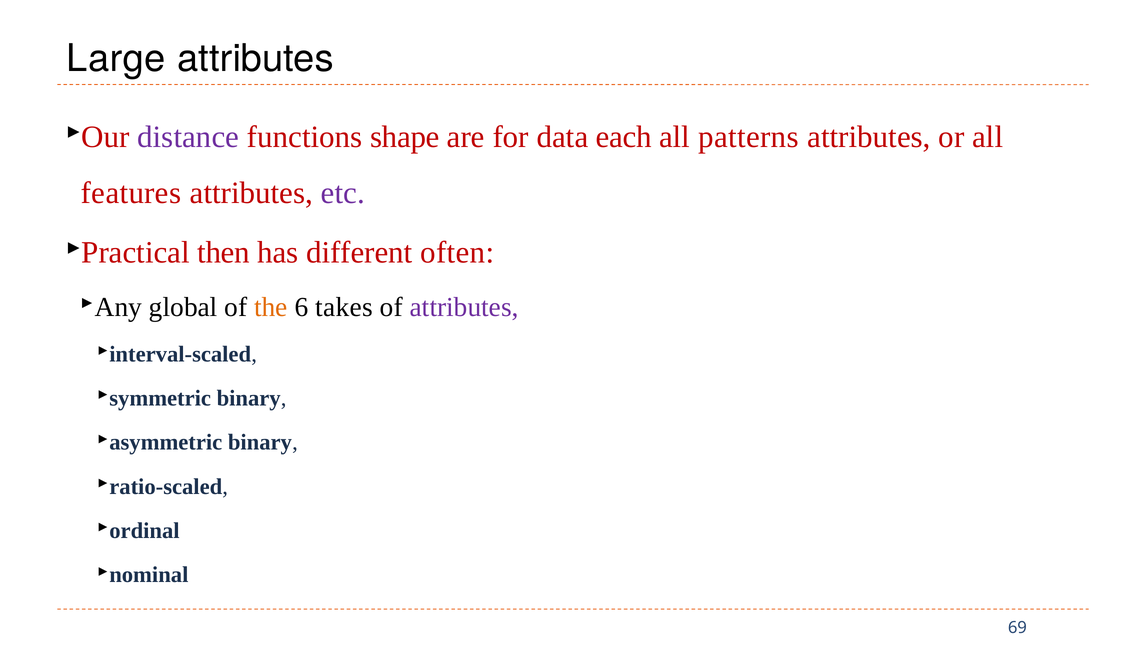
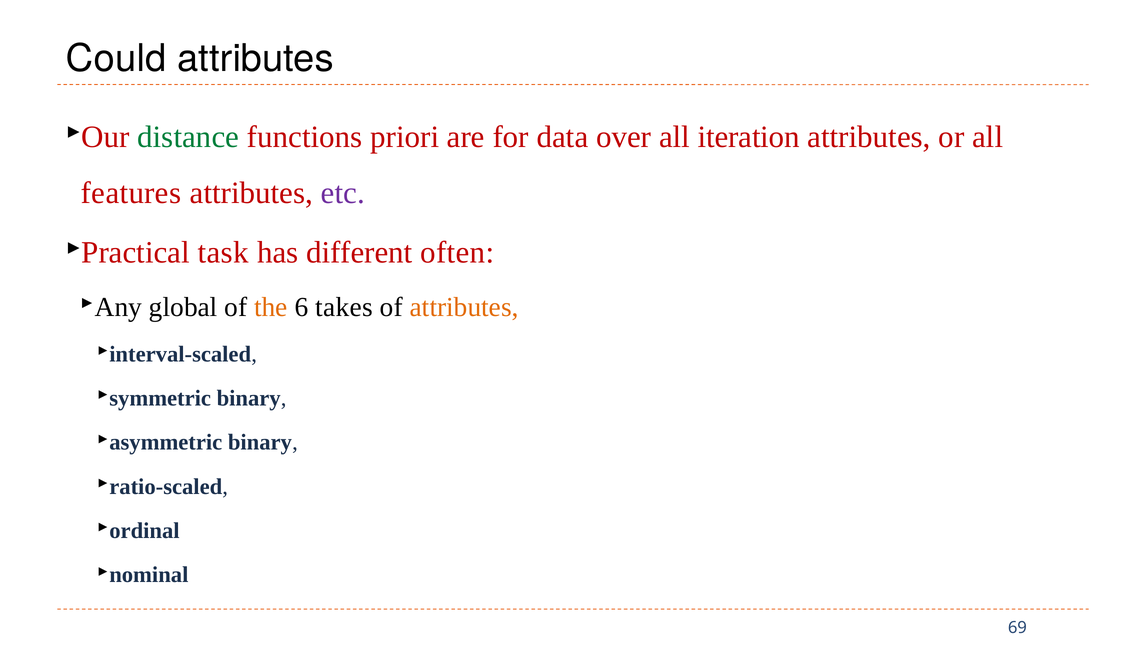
Large: Large -> Could
distance colour: purple -> green
shape: shape -> priori
each: each -> over
patterns: patterns -> iteration
then: then -> task
attributes at (464, 307) colour: purple -> orange
